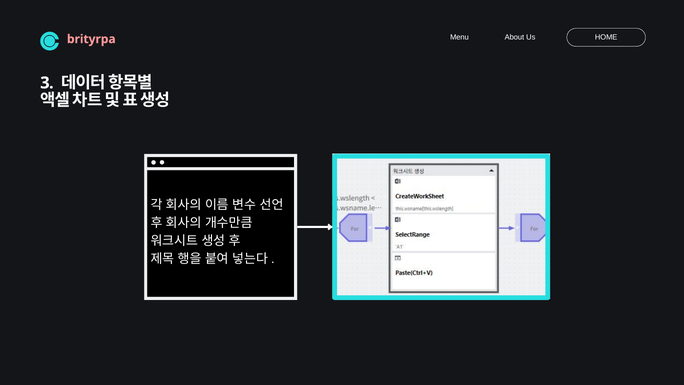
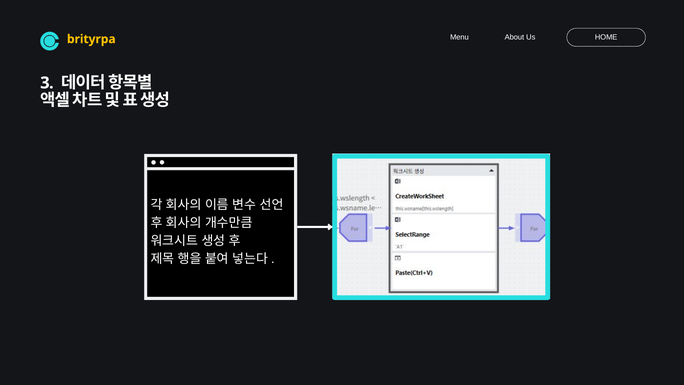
brityrpa colour: pink -> yellow
